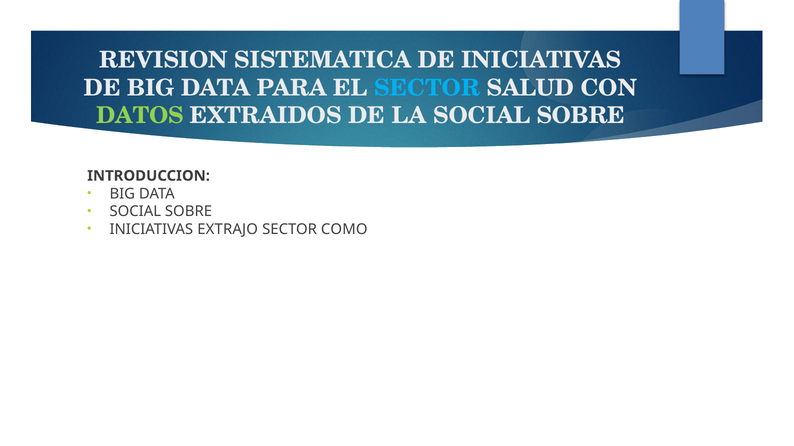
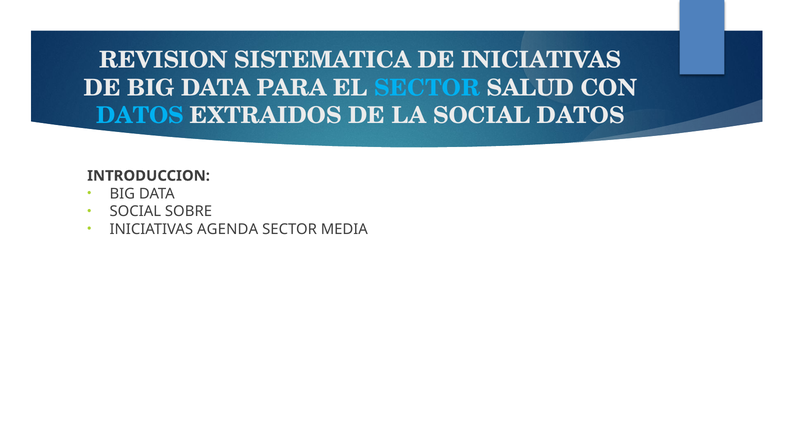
DATOS at (140, 116) colour: light green -> light blue
LA SOCIAL SOBRE: SOBRE -> DATOS
EXTRAJO: EXTRAJO -> AGENDA
COMO: COMO -> MEDIA
